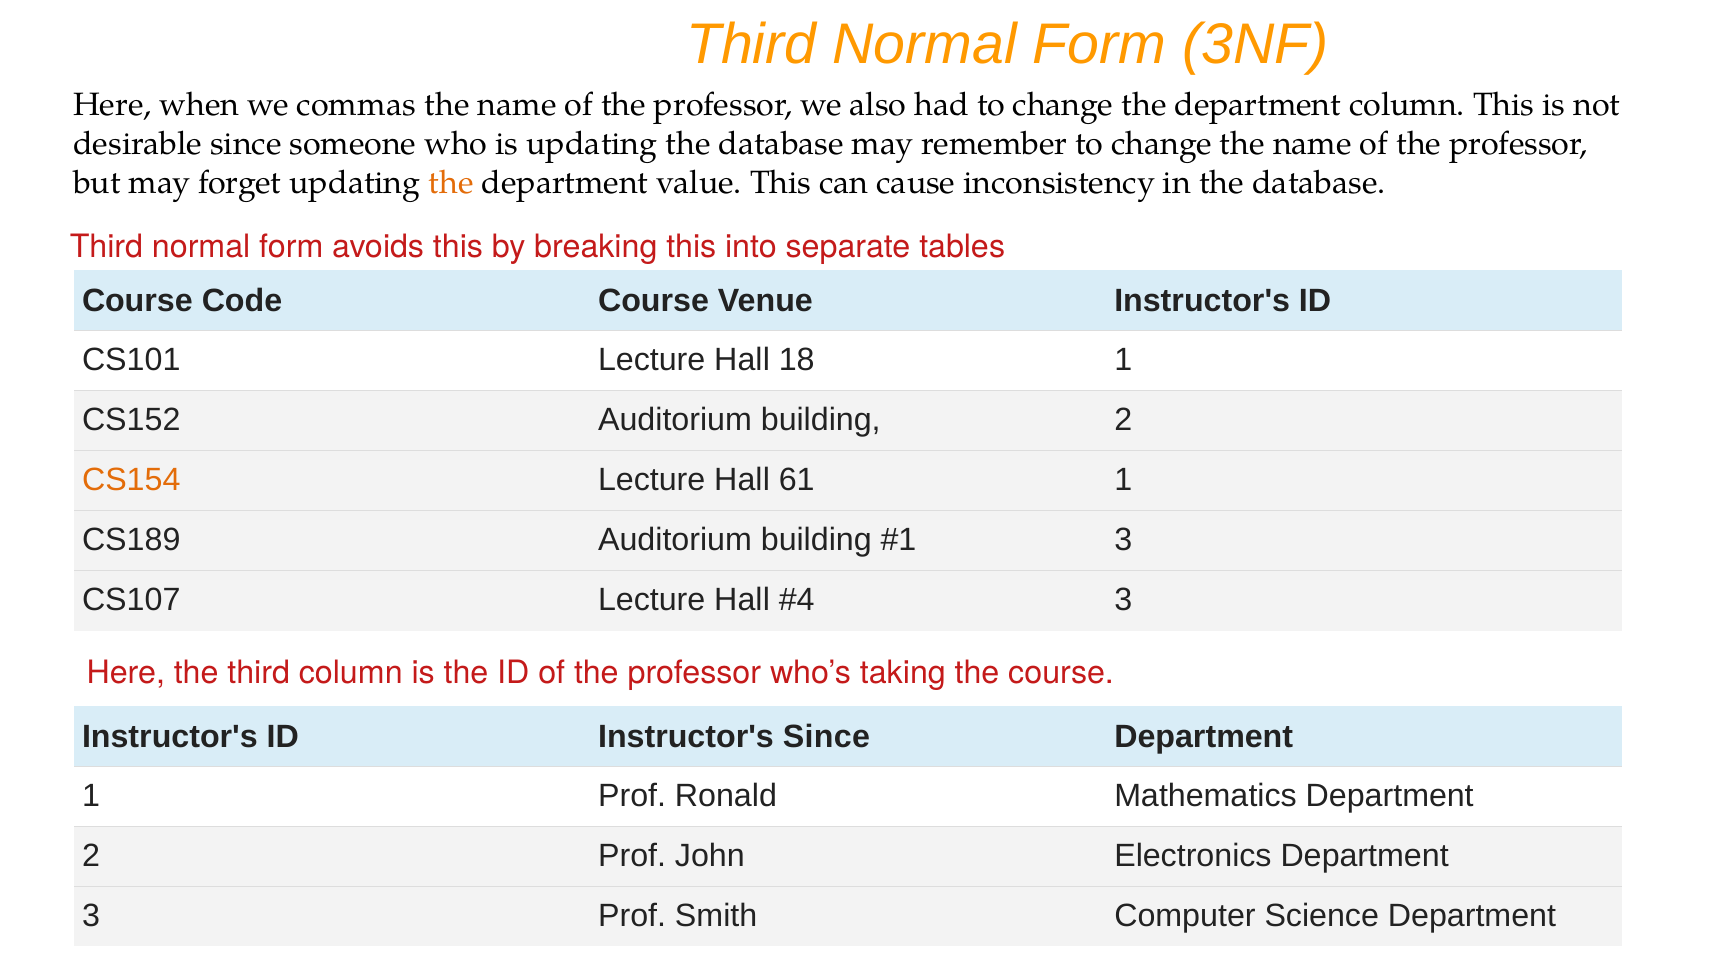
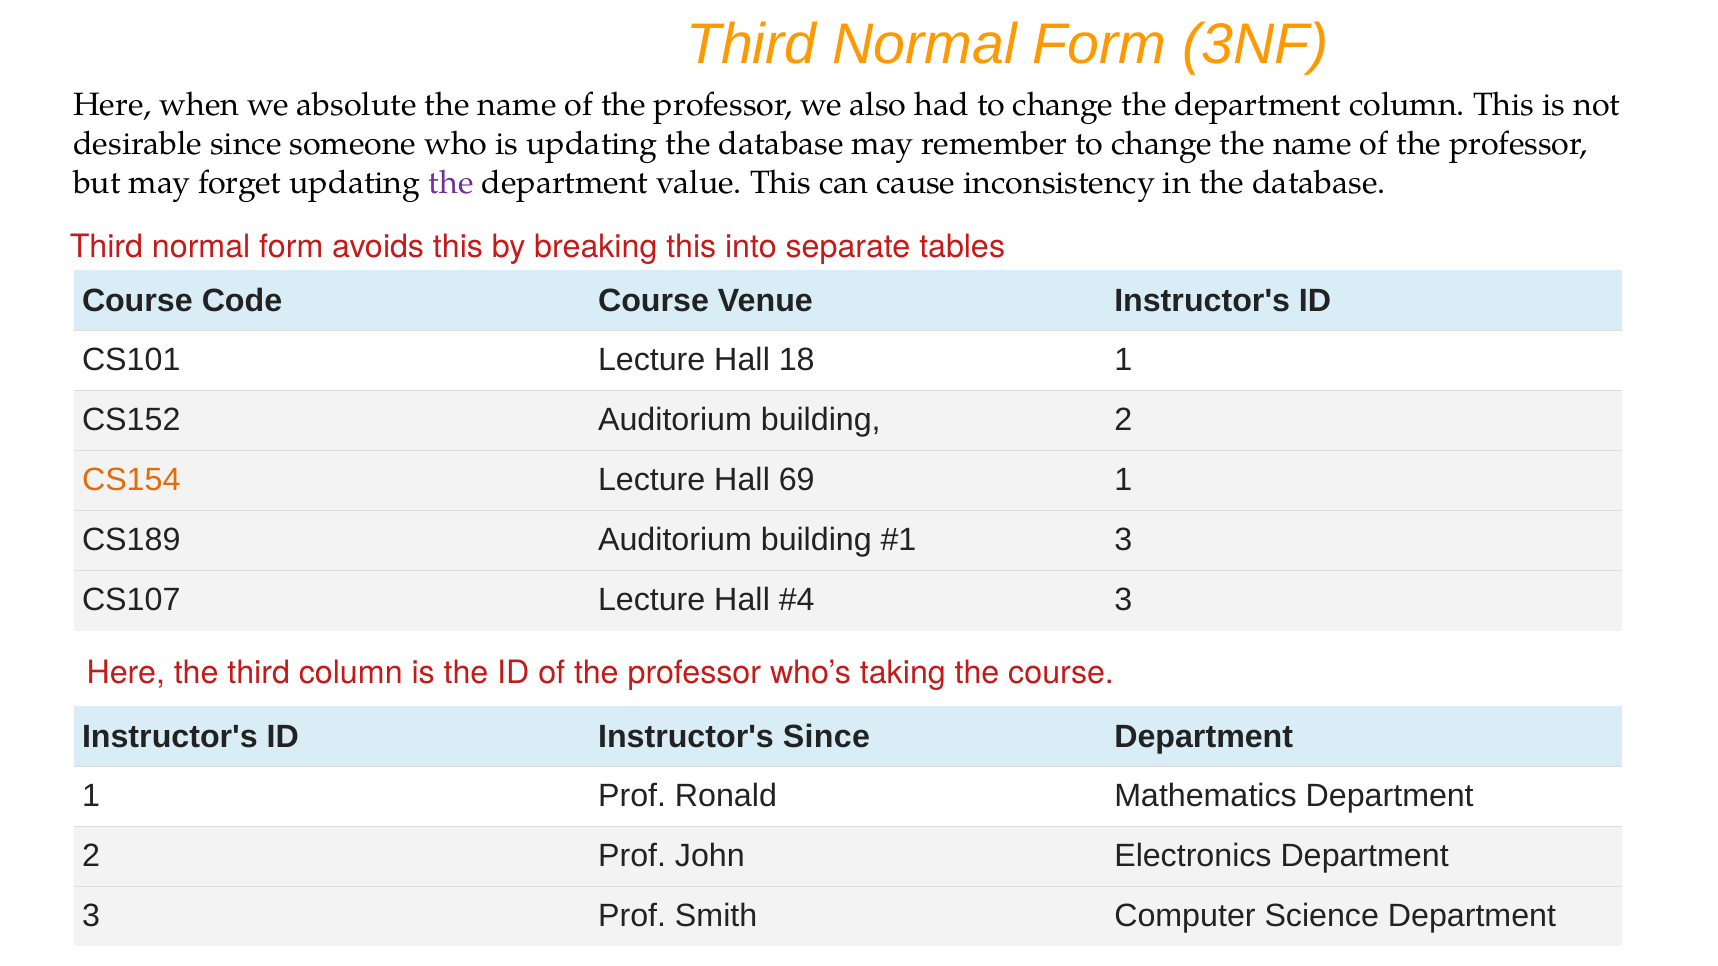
commas: commas -> absolute
the at (451, 182) colour: orange -> purple
61: 61 -> 69
